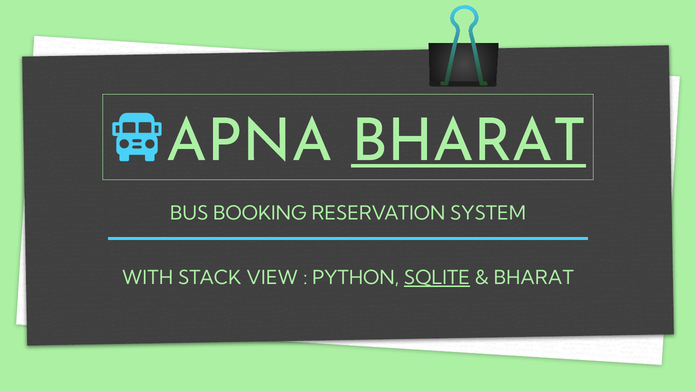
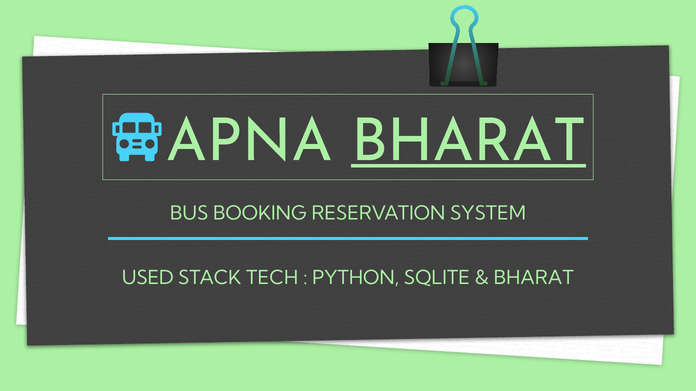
WITH: WITH -> USED
VIEW: VIEW -> TECH
SQLITE underline: present -> none
